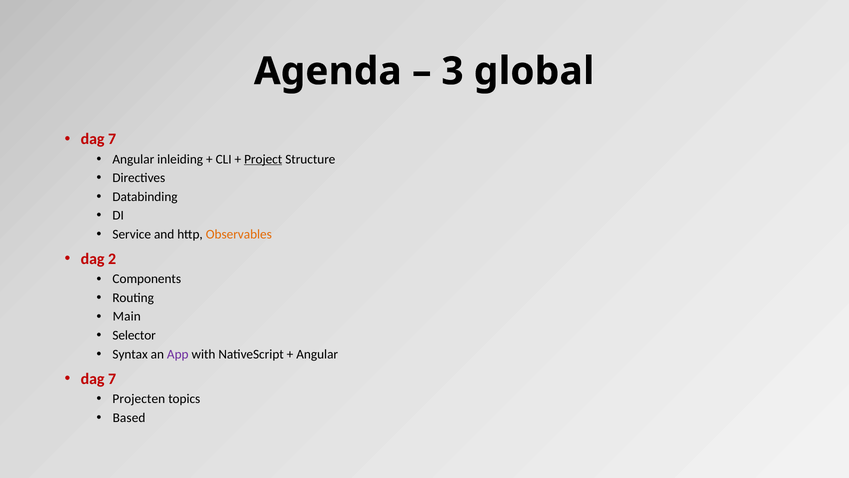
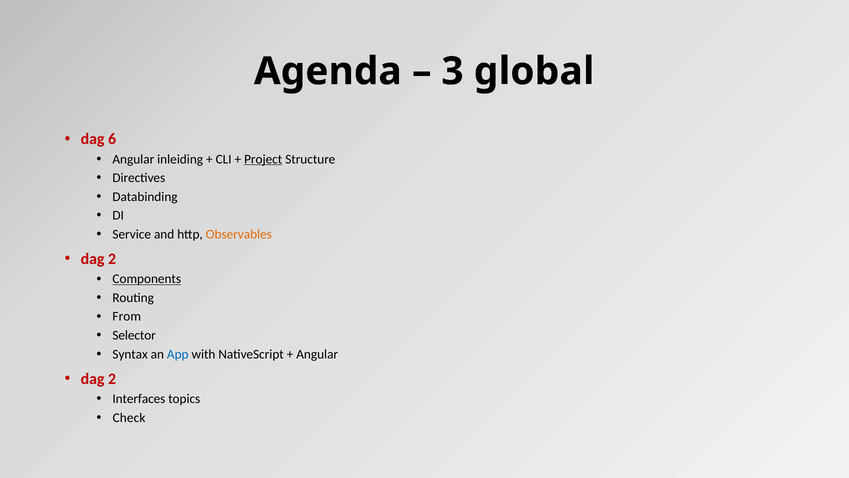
7 at (112, 139): 7 -> 6
Components underline: none -> present
Main: Main -> From
App colour: purple -> blue
7 at (112, 378): 7 -> 2
Projecten: Projecten -> Interfaces
Based: Based -> Check
